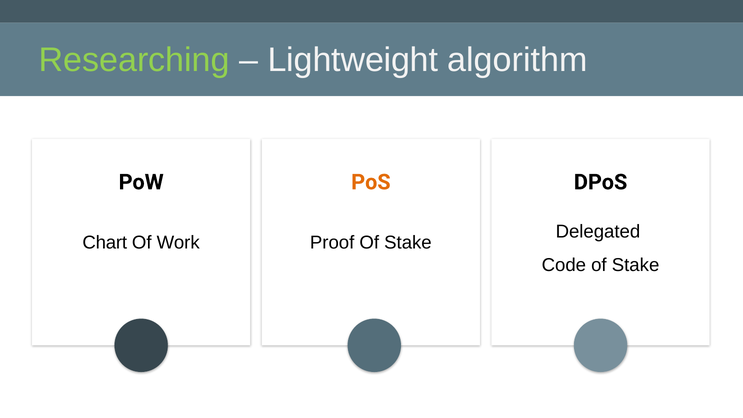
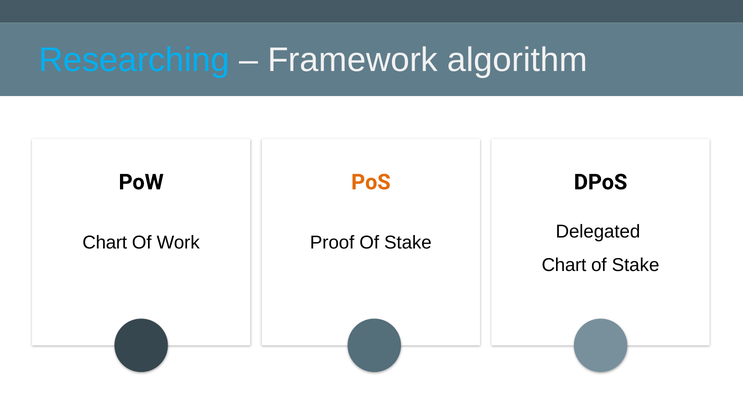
Researching colour: light green -> light blue
Lightweight: Lightweight -> Framework
Code at (564, 265): Code -> Chart
